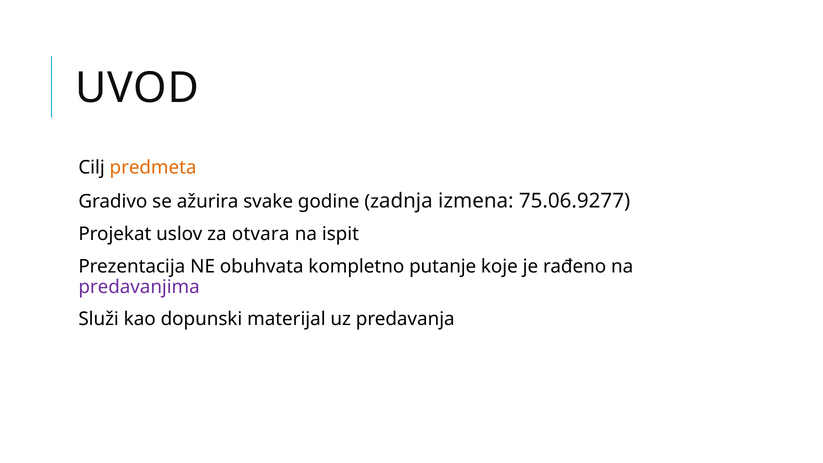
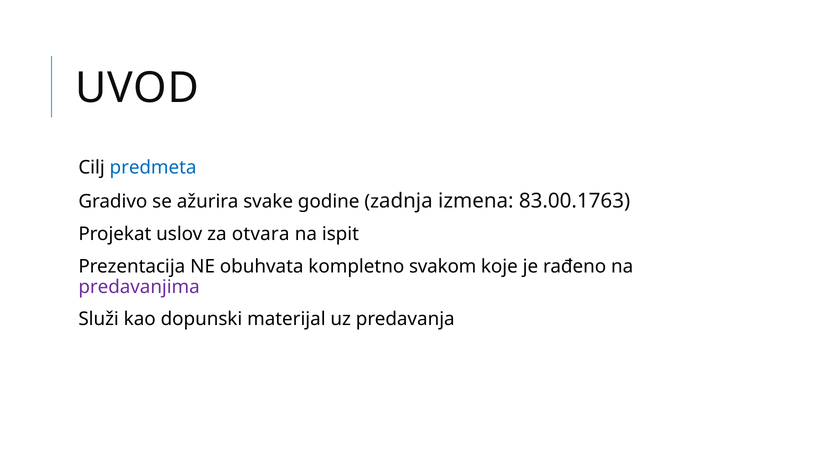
predmeta colour: orange -> blue
75.06.9277: 75.06.9277 -> 83.00.1763
putanje: putanje -> svakom
